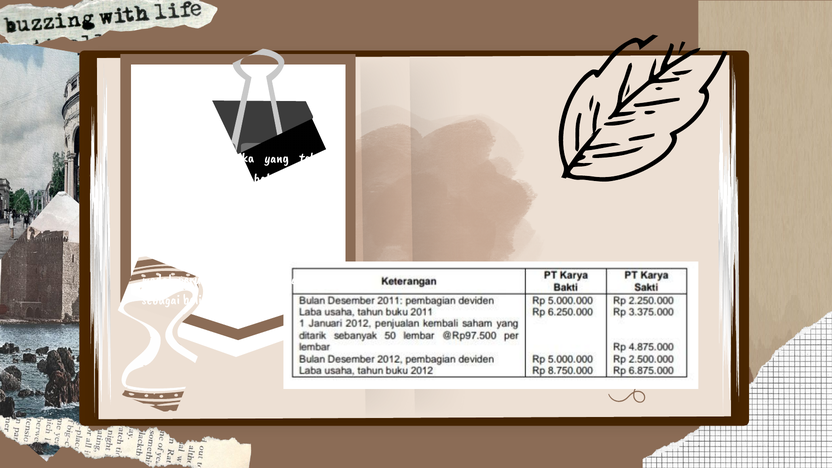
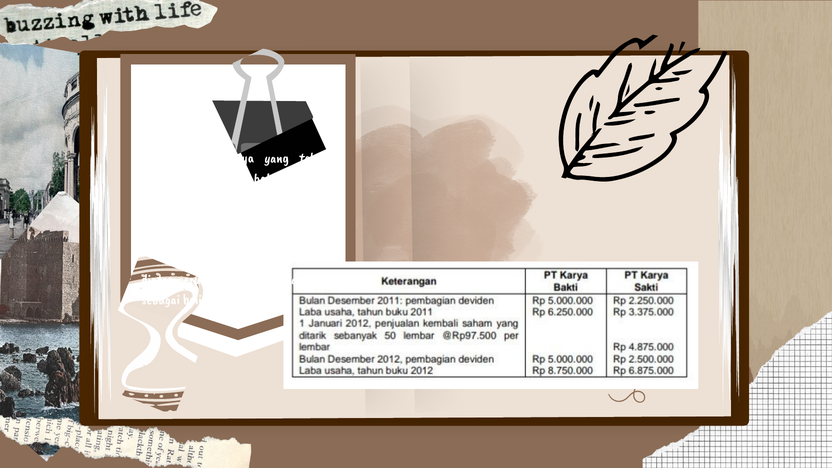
dikeluarka: dikeluarka -> sebaliknya
modal: modal -> diatas
